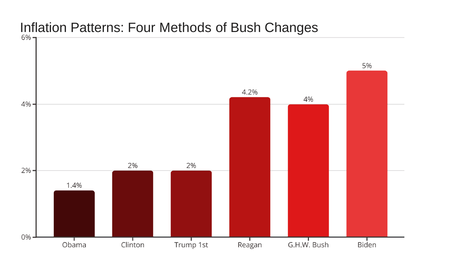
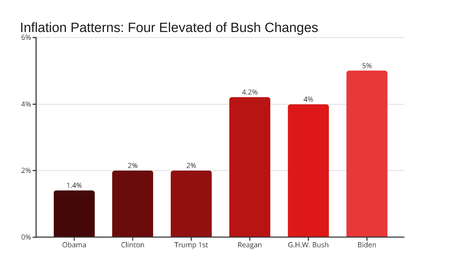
Methods: Methods -> Elevated
